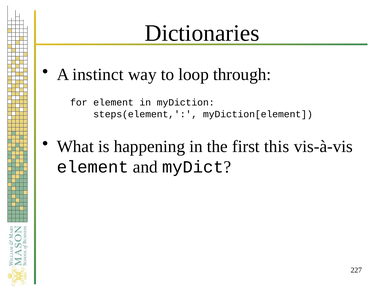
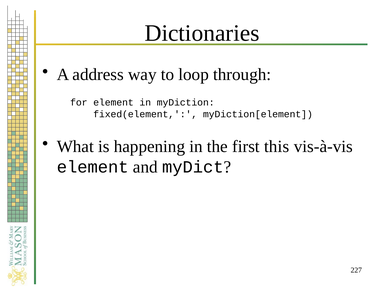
instinct: instinct -> address
steps(element: steps(element -> fixed(element
